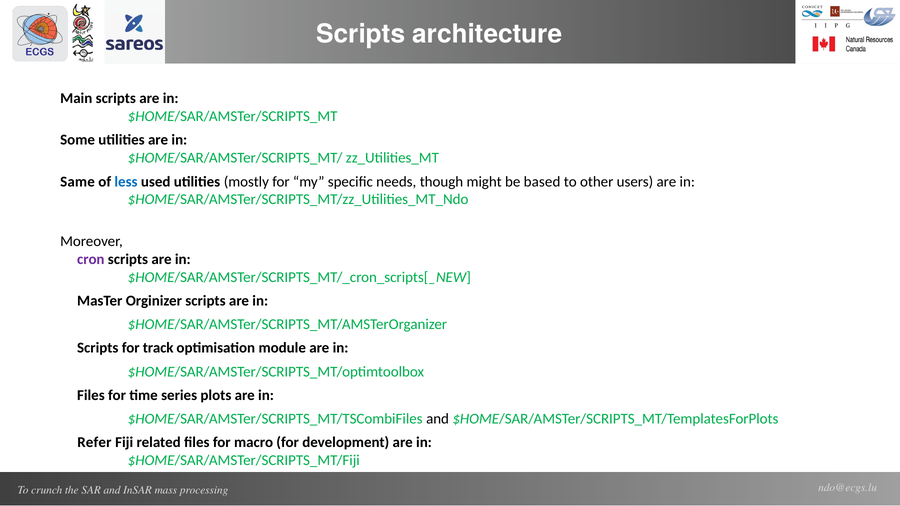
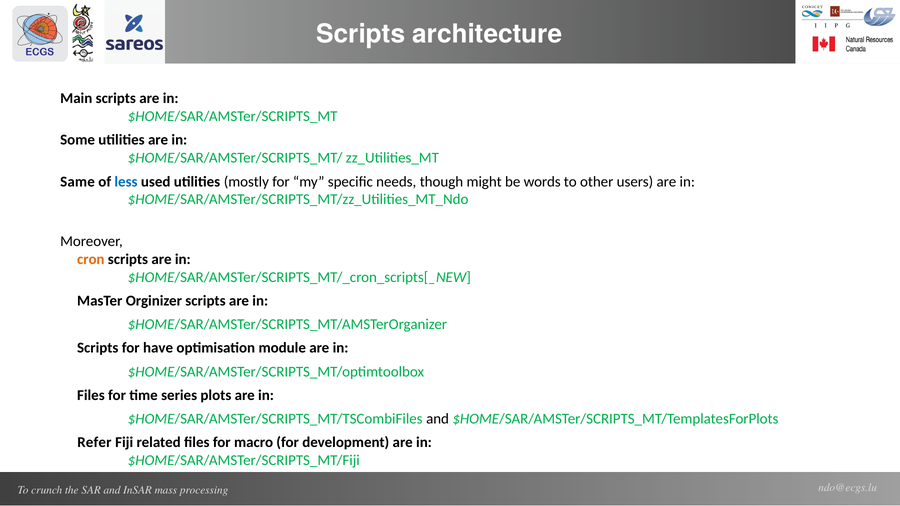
based: based -> words
cron colour: purple -> orange
track: track -> have
